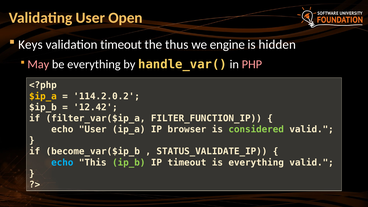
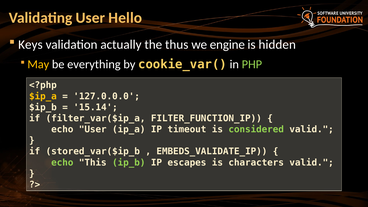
Open: Open -> Hello
validation timeout: timeout -> actually
May colour: pink -> yellow
handle_var(: handle_var( -> cookie_var(
PHP colour: pink -> light green
114.2.0.2: 114.2.0.2 -> 127.0.0.0
12.42: 12.42 -> 15.14
browser: browser -> timeout
become_var($ip_b: become_var($ip_b -> stored_var($ip_b
STATUS_VALIDATE_IP: STATUS_VALIDATE_IP -> EMBEDS_VALIDATE_IP
echo at (62, 163) colour: light blue -> light green
IP timeout: timeout -> escapes
is everything: everything -> characters
